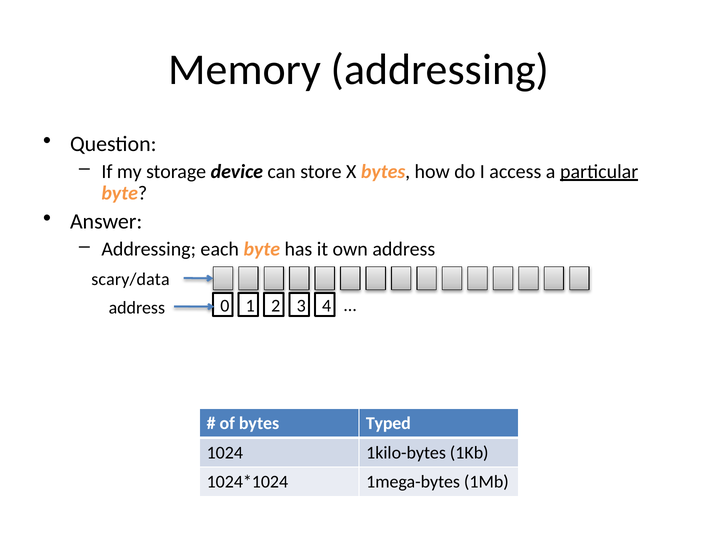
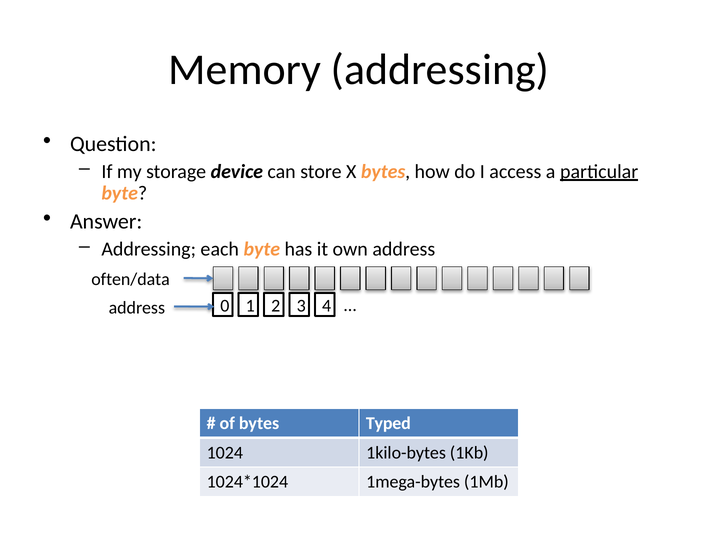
scary/data: scary/data -> often/data
